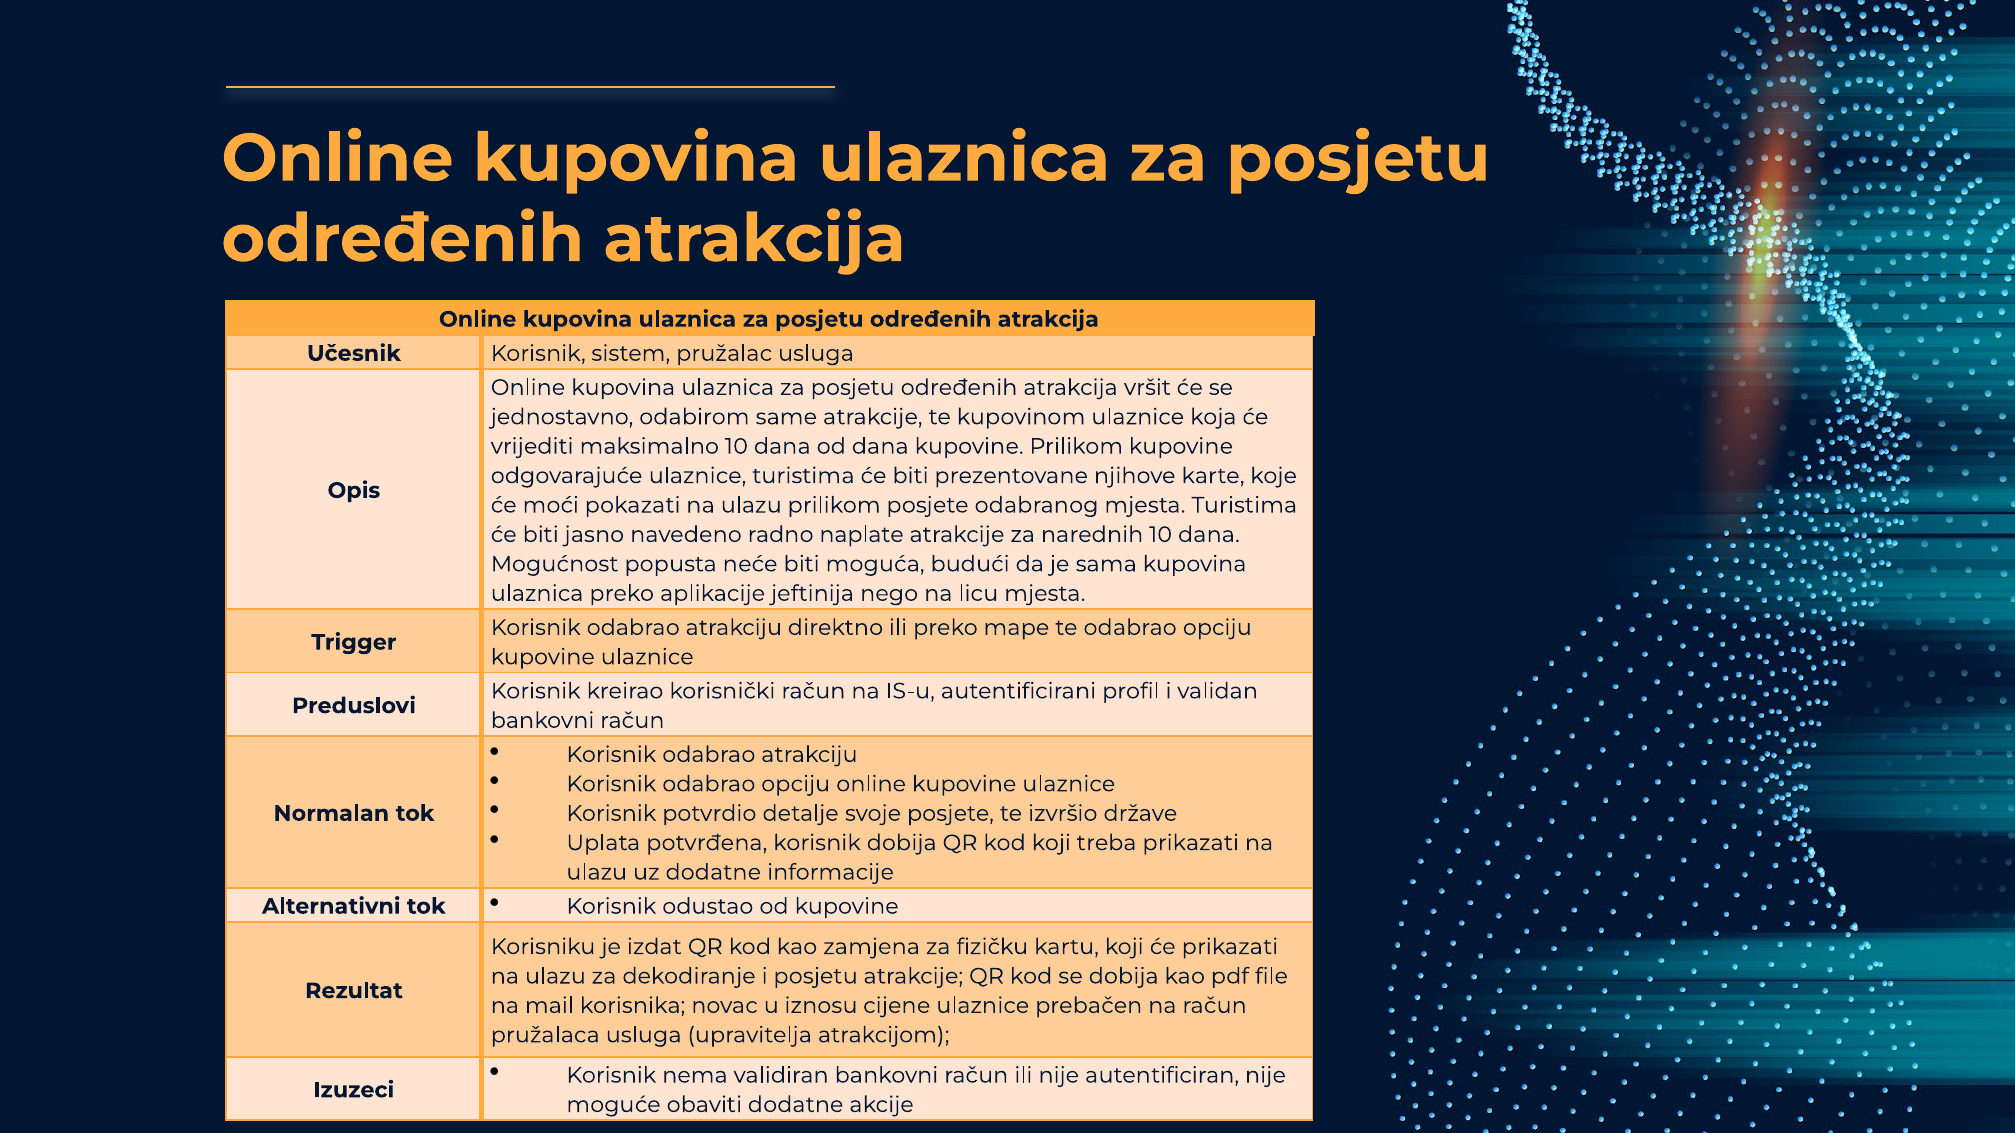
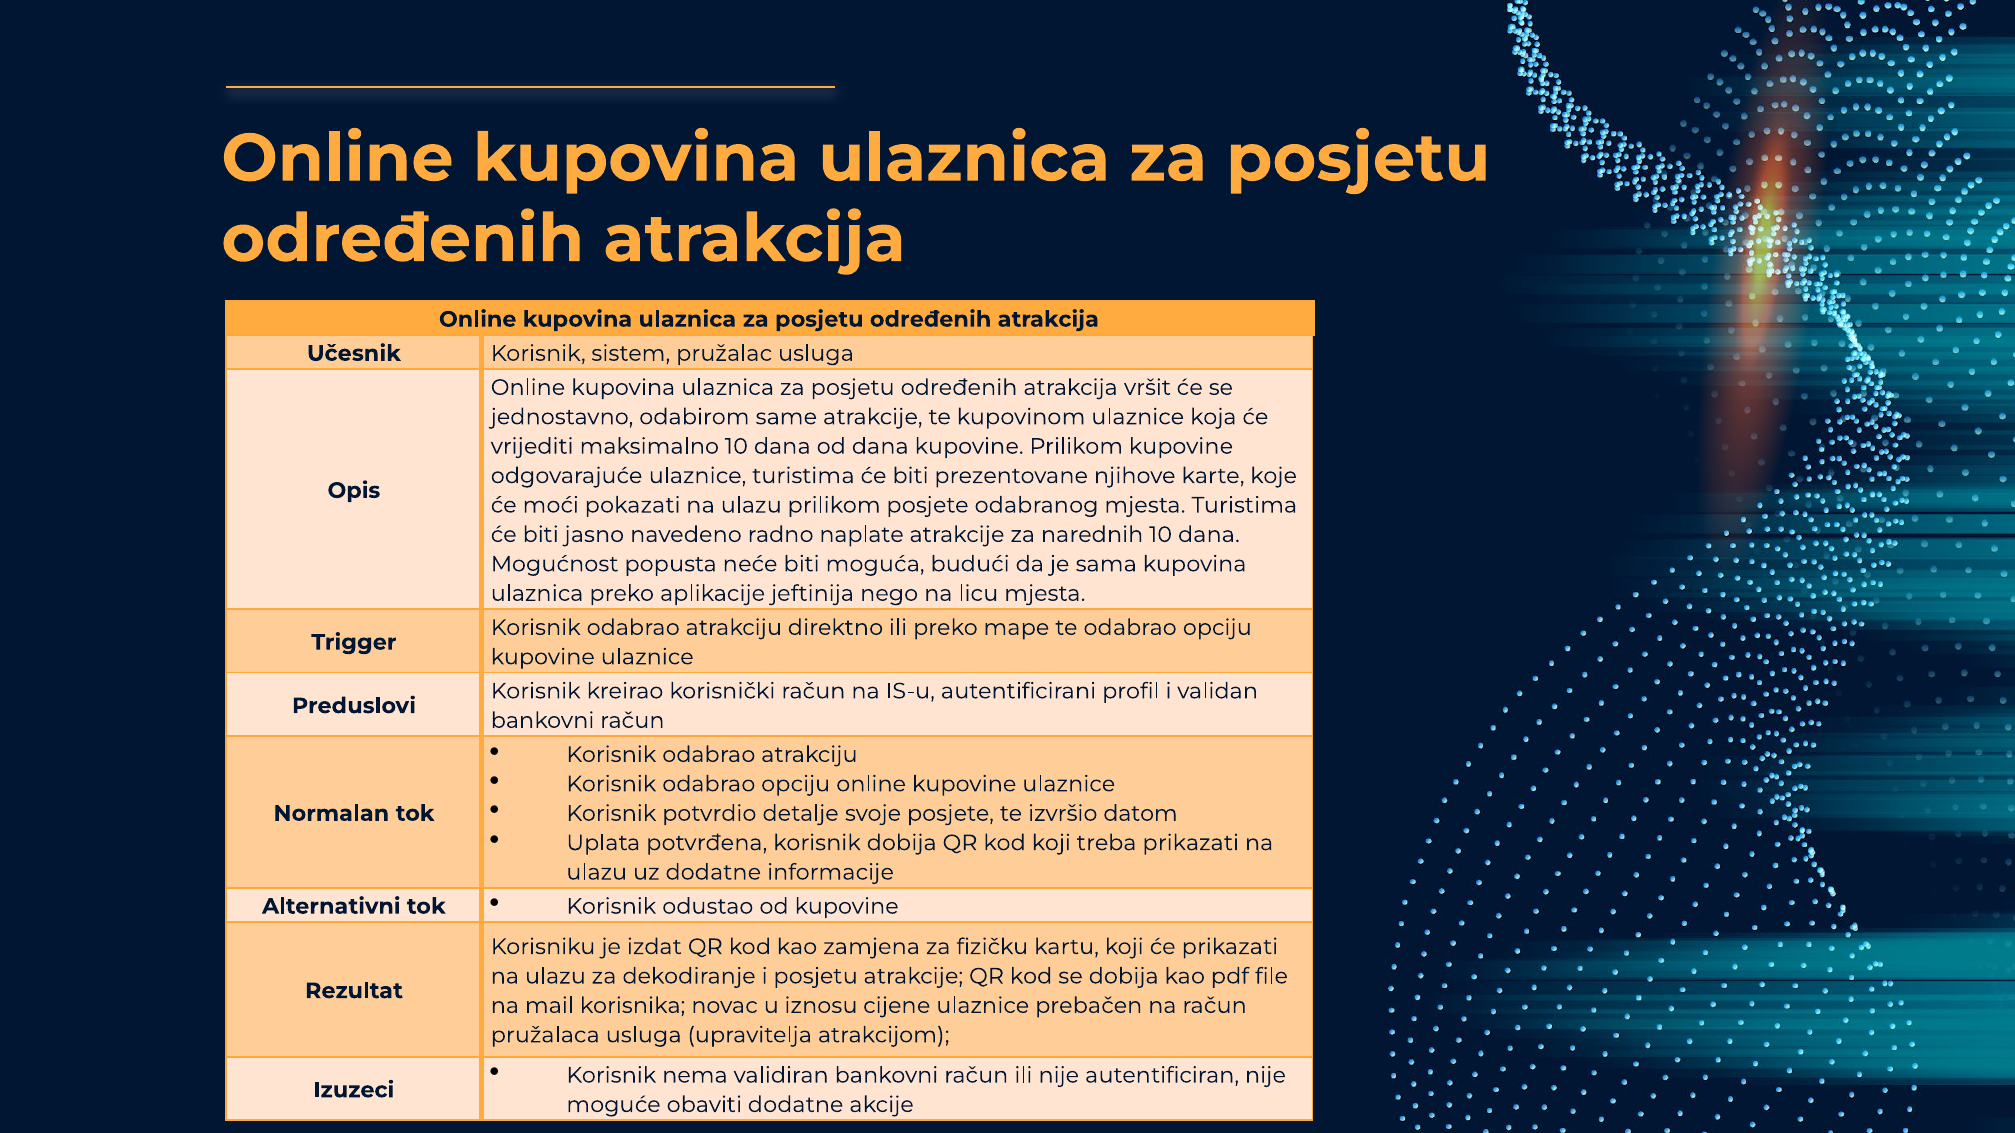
države: države -> datom
